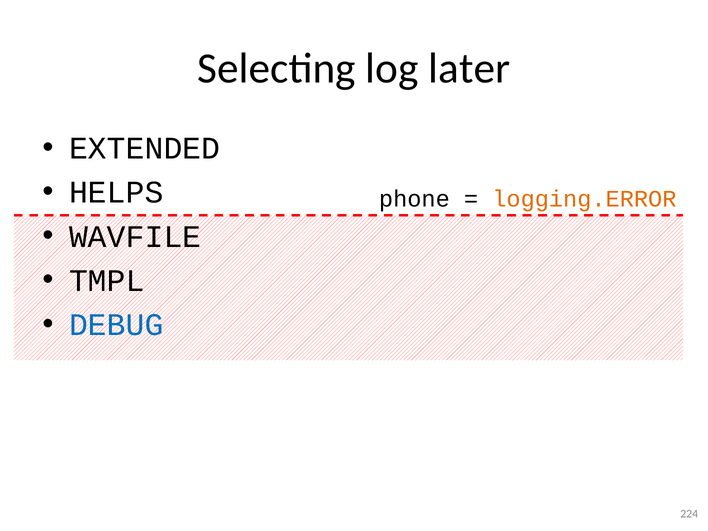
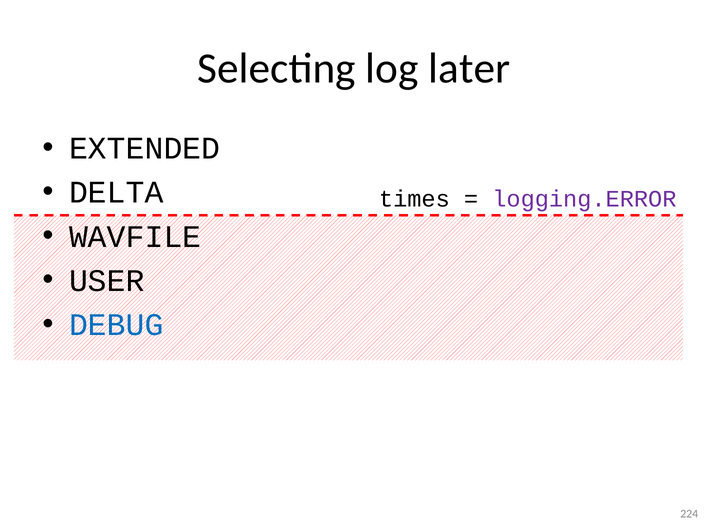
HELPS: HELPS -> DELTA
phone: phone -> times
logging.ERROR colour: orange -> purple
TMPL: TMPL -> USER
